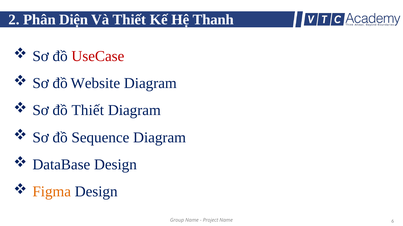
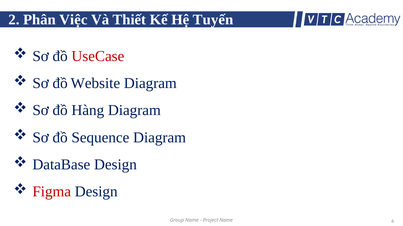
Diện: Diện -> Việc
Thanh: Thanh -> Tuyến
đồ Thiết: Thiết -> Hàng
Figma colour: orange -> red
